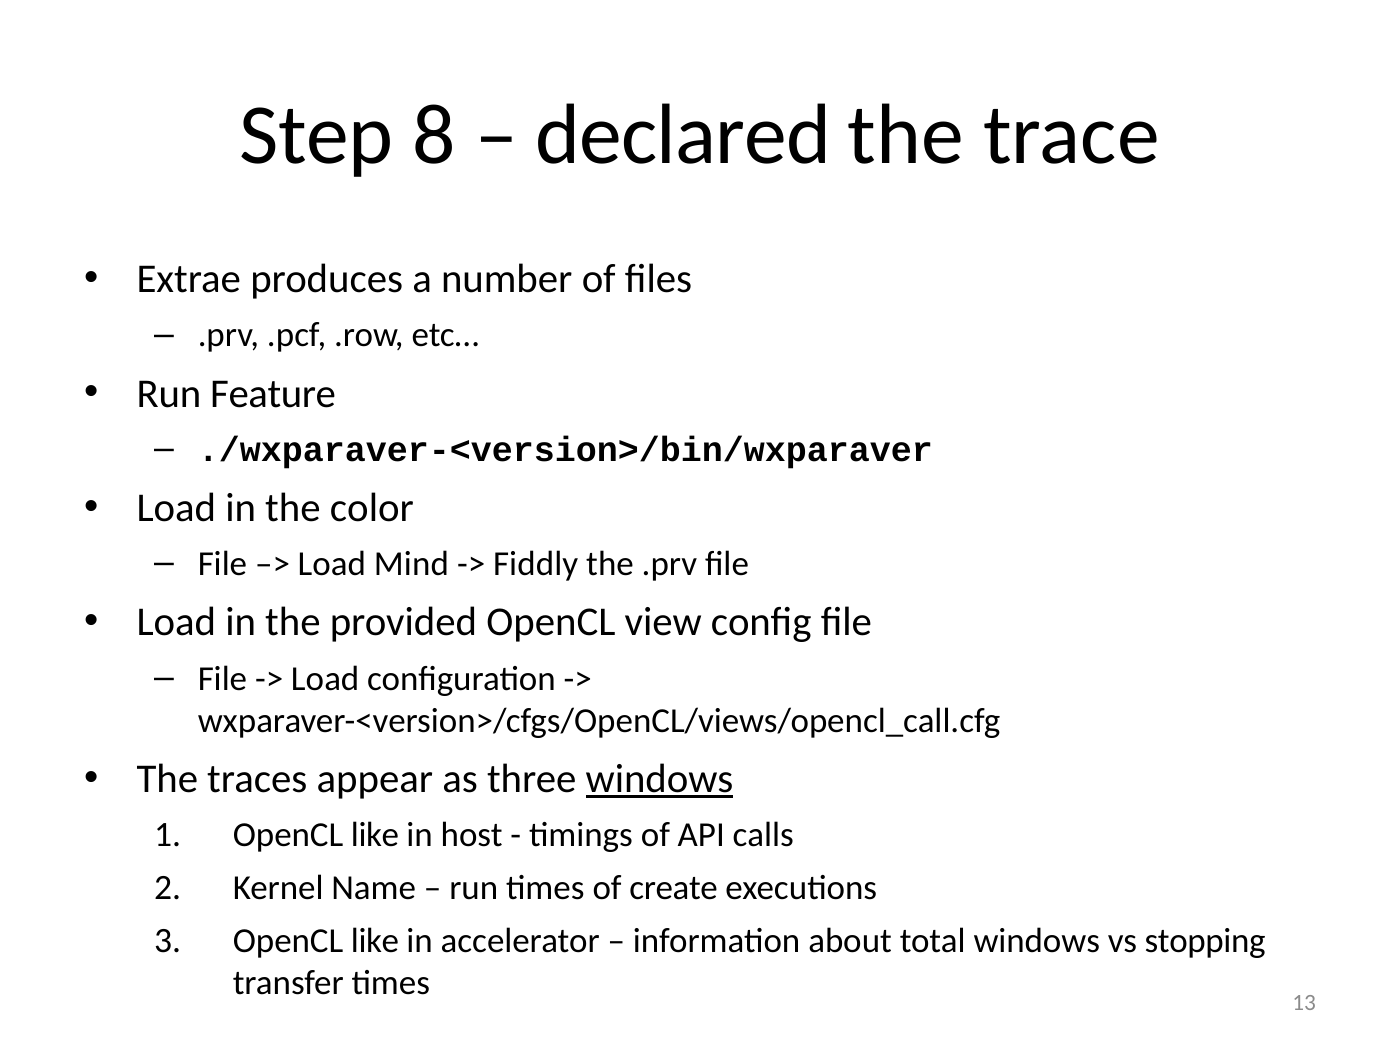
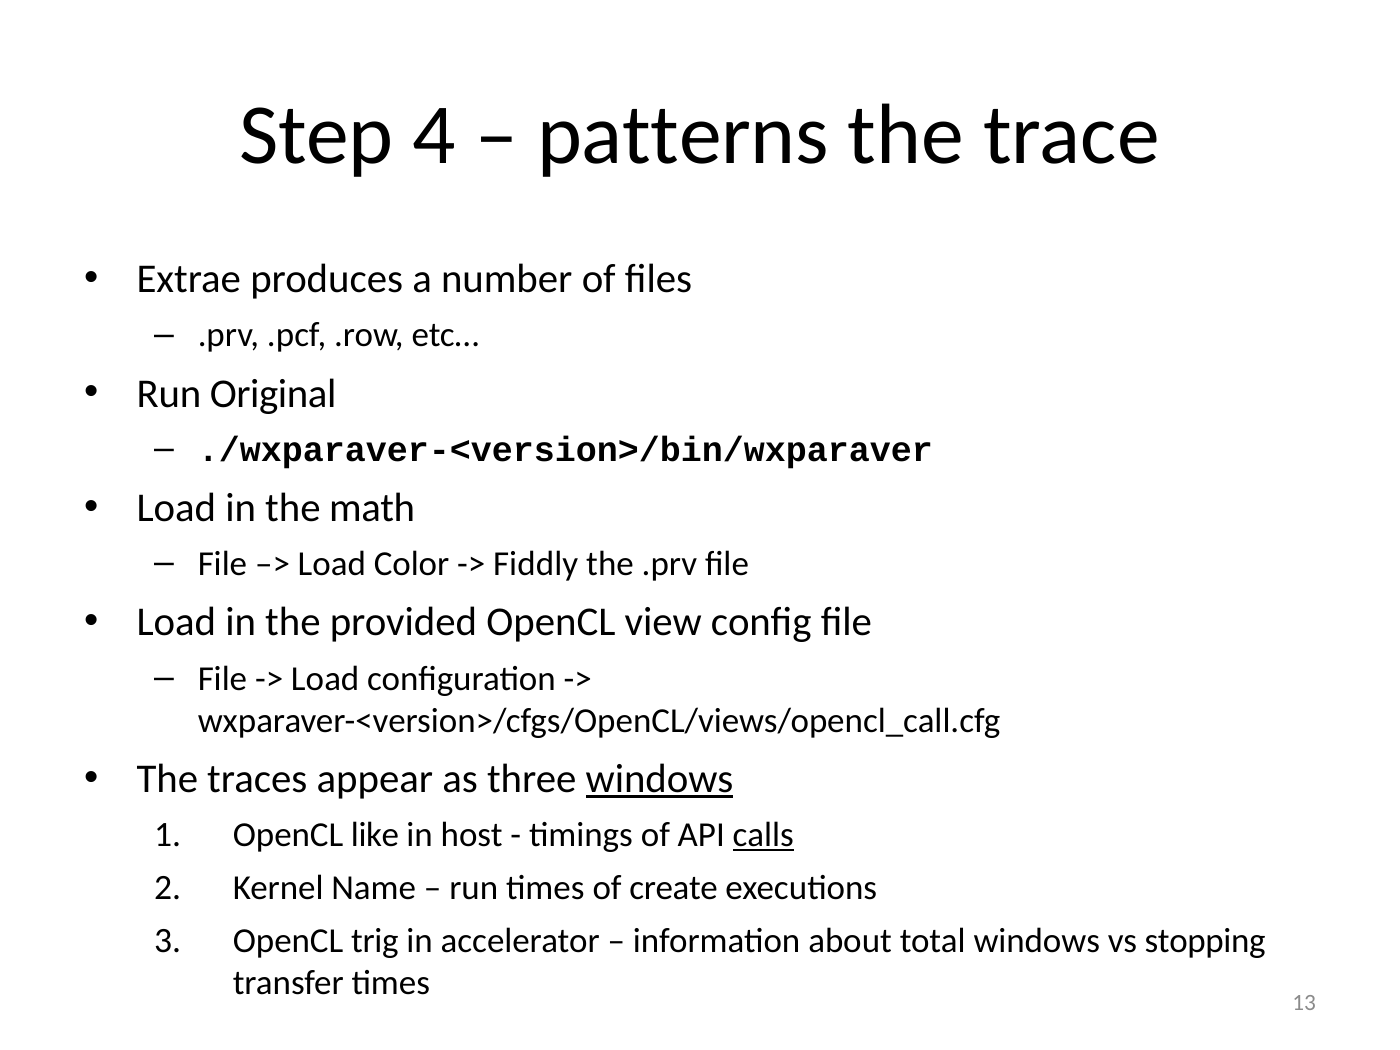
8: 8 -> 4
declared: declared -> patterns
Feature: Feature -> Original
color: color -> math
Mind: Mind -> Color
calls underline: none -> present
like at (375, 941): like -> trig
